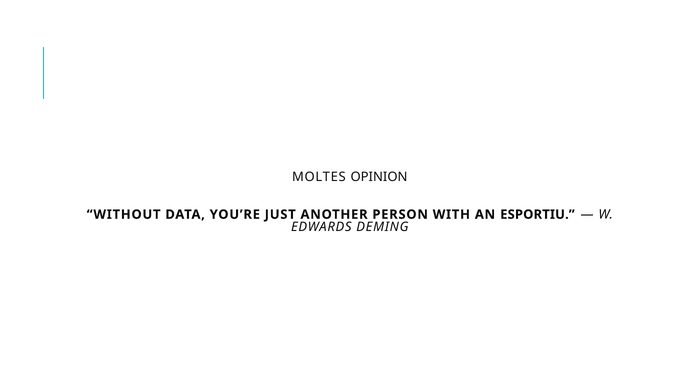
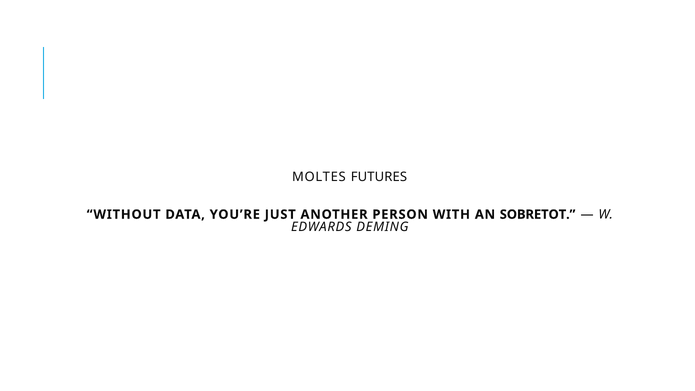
OPINION: OPINION -> FUTURES
ESPORTIU: ESPORTIU -> SOBRETOT
